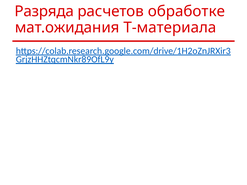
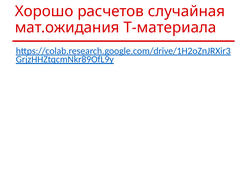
Разряда: Разряда -> Хорошо
обработке: обработке -> случайная
